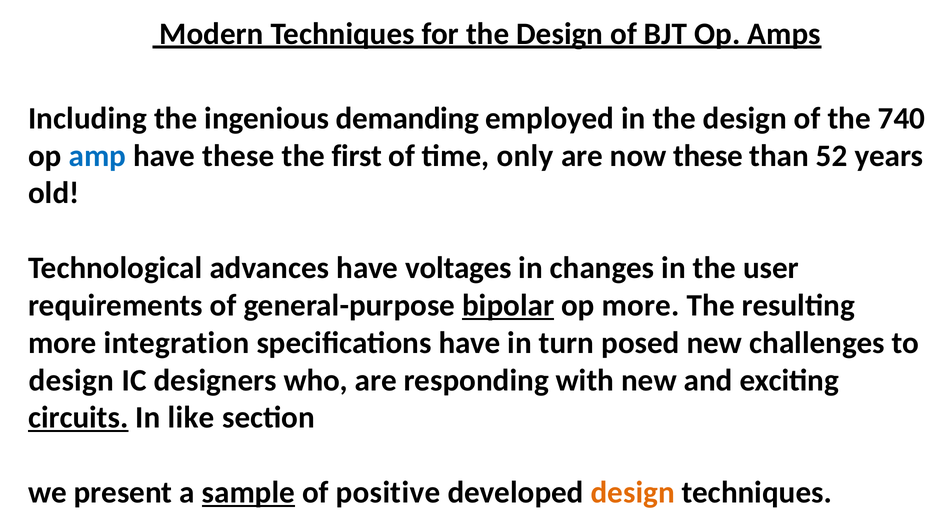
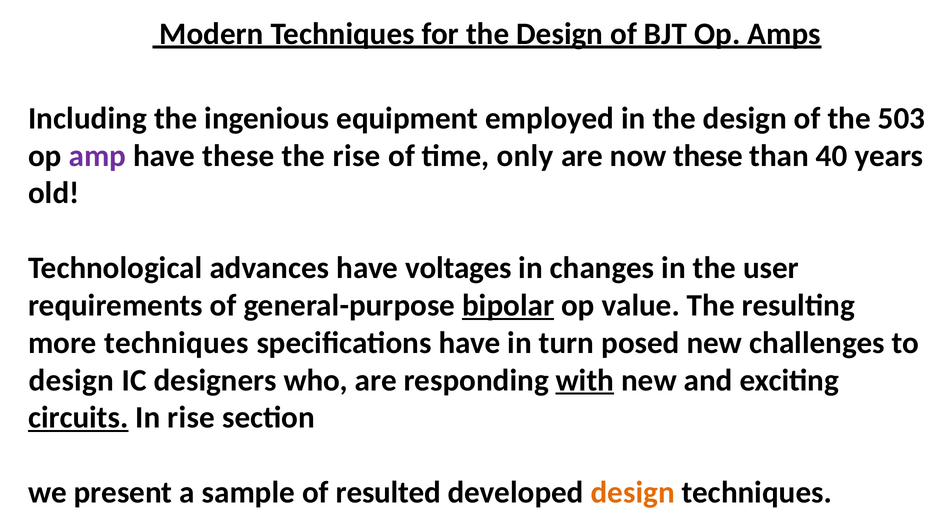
demanding: demanding -> equipment
740: 740 -> 503
amp colour: blue -> purple
the first: first -> rise
52: 52 -> 40
op more: more -> value
more integration: integration -> techniques
with underline: none -> present
In like: like -> rise
sample underline: present -> none
positive: positive -> resulted
